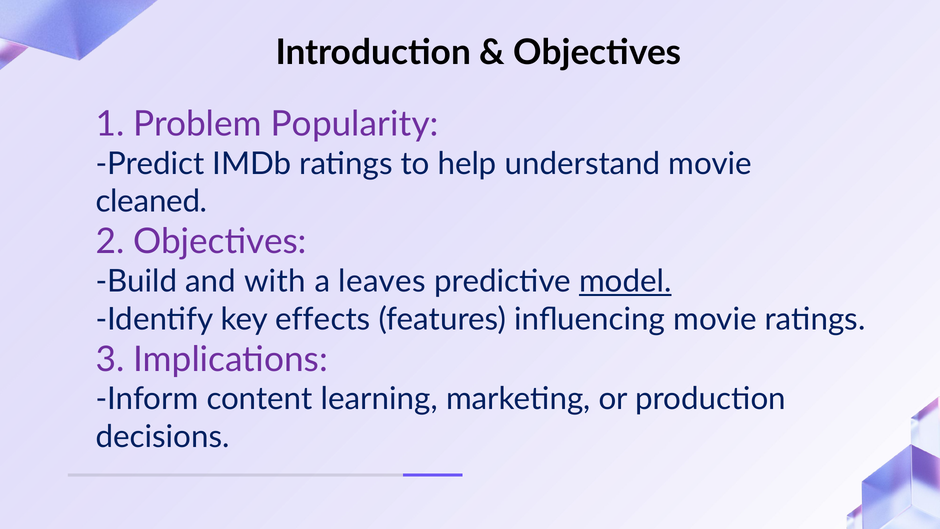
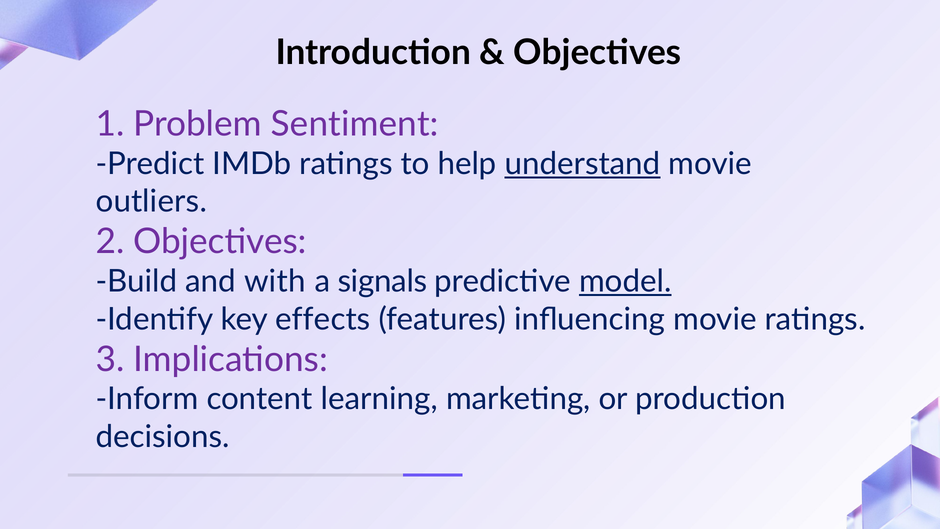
Popularity: Popularity -> Sentiment
understand underline: none -> present
cleaned: cleaned -> outliers
leaves: leaves -> signals
